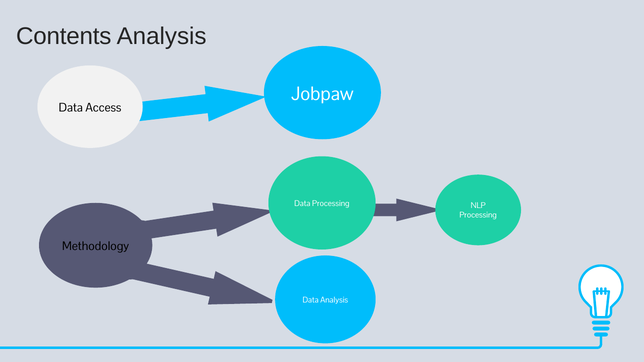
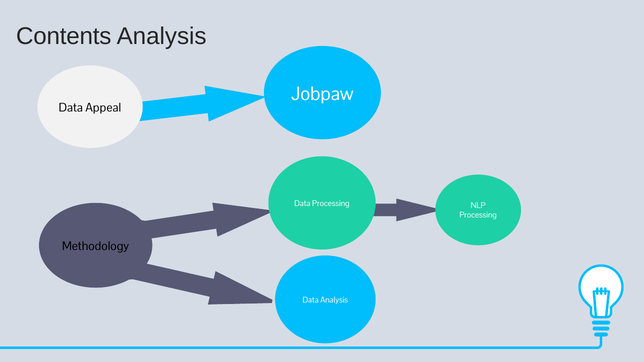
Access: Access -> Appeal
